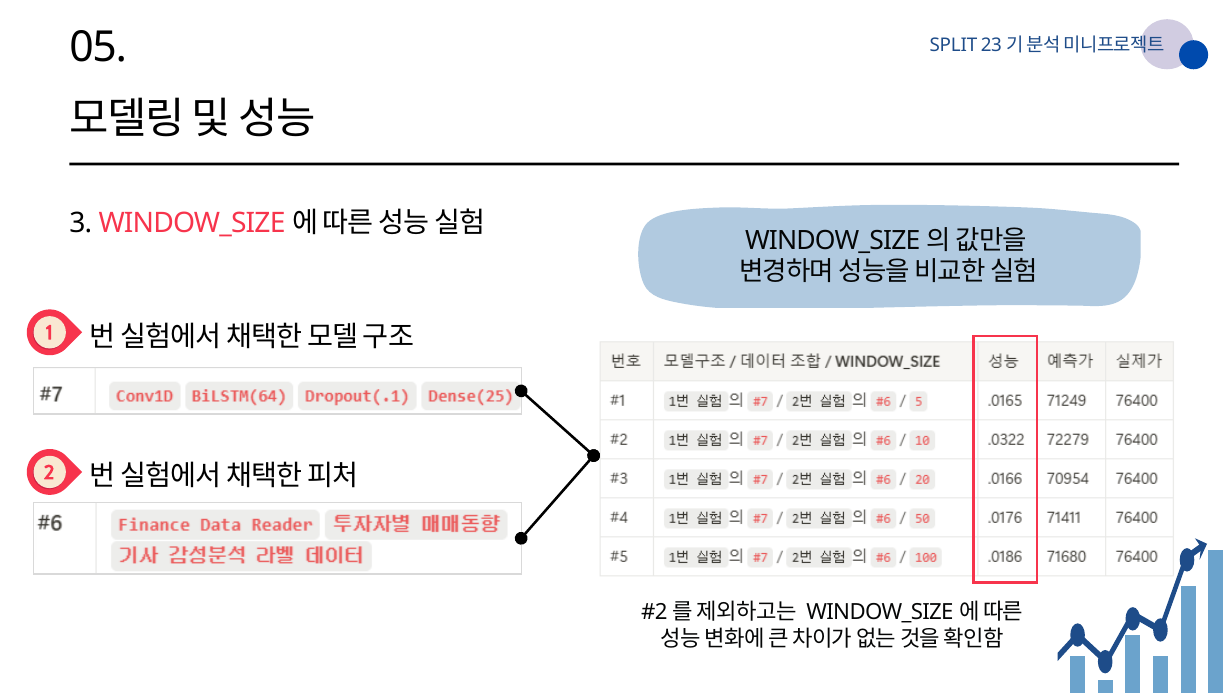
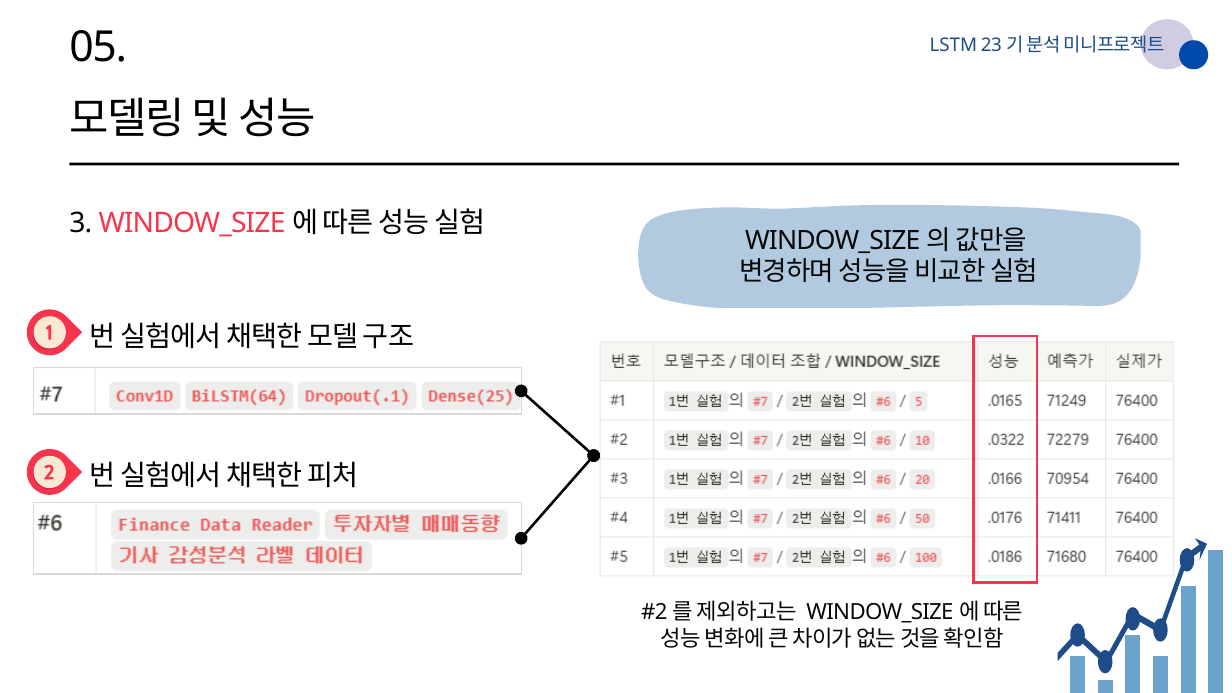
SPLIT: SPLIT -> LSTM
